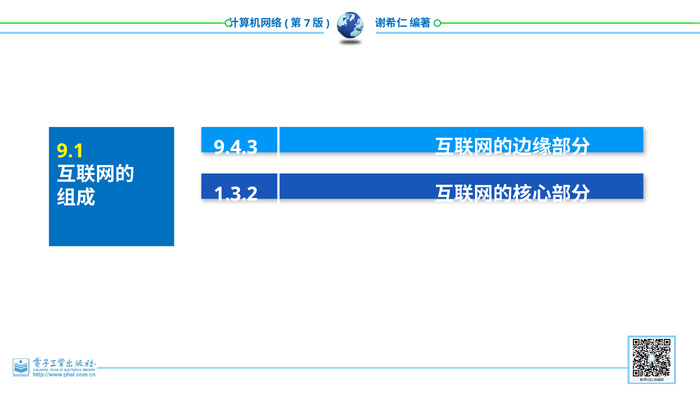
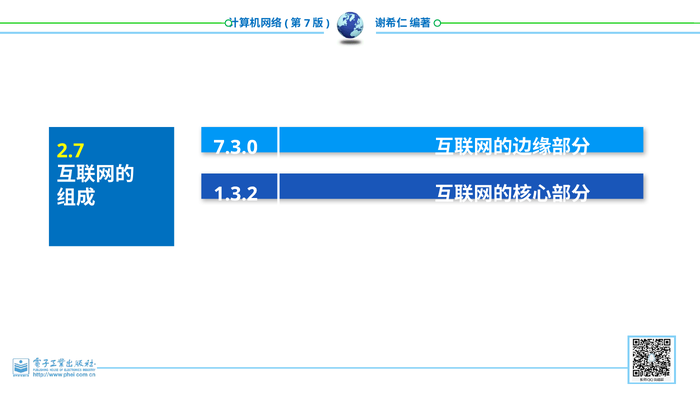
9.4.3: 9.4.3 -> 7.3.0
9.1: 9.1 -> 2.7
